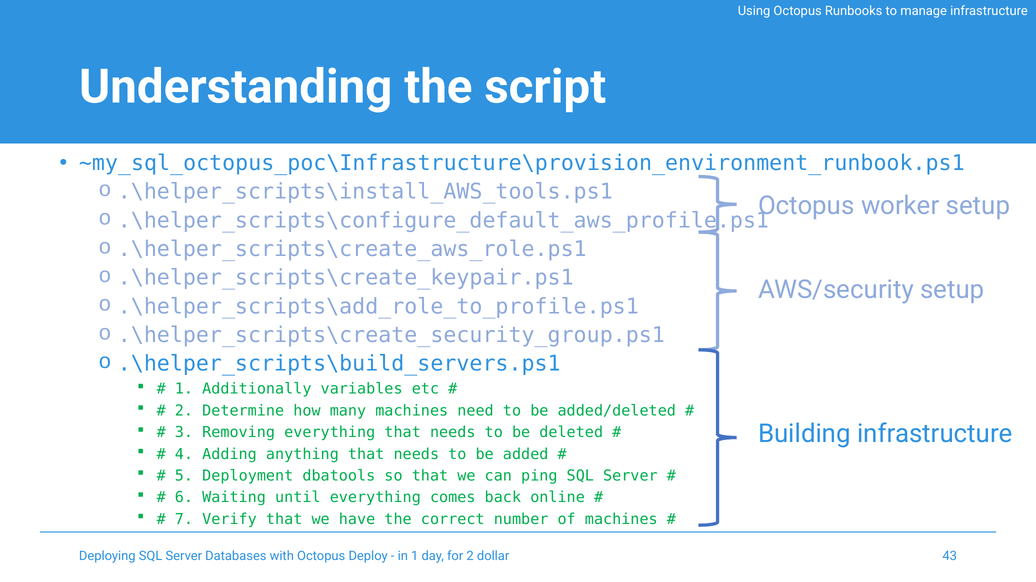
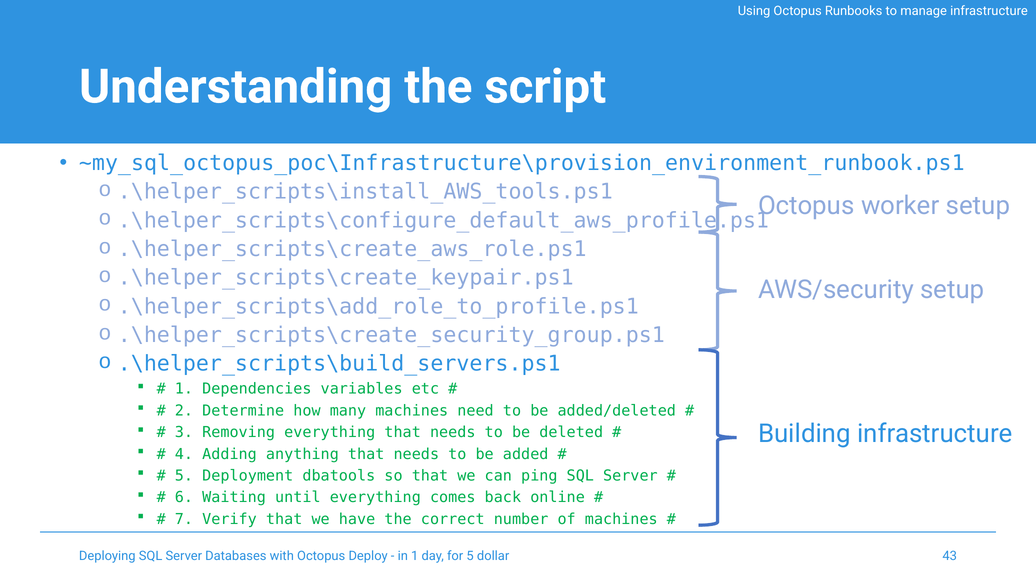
Additionally: Additionally -> Dependencies
for 2: 2 -> 5
